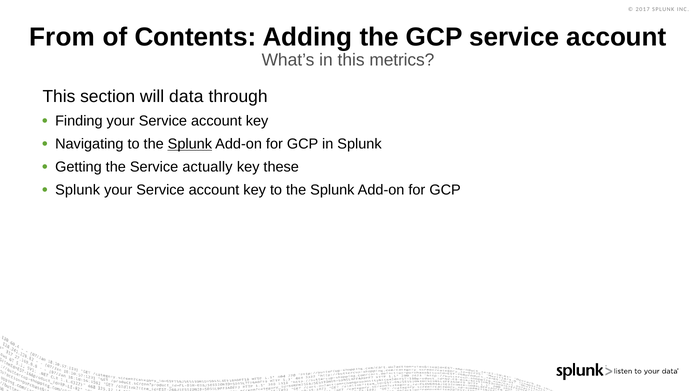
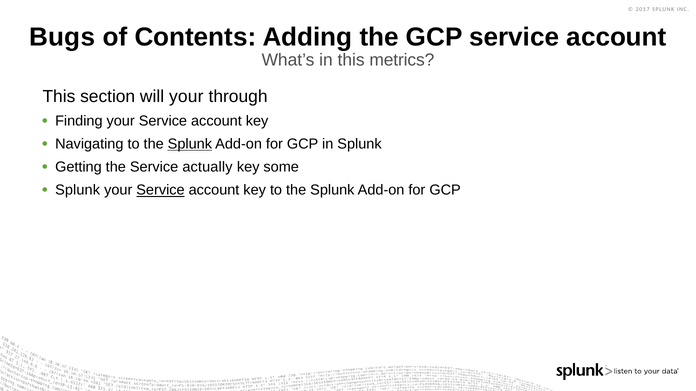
From: From -> Bugs
will data: data -> your
these: these -> some
Service at (161, 190) underline: none -> present
